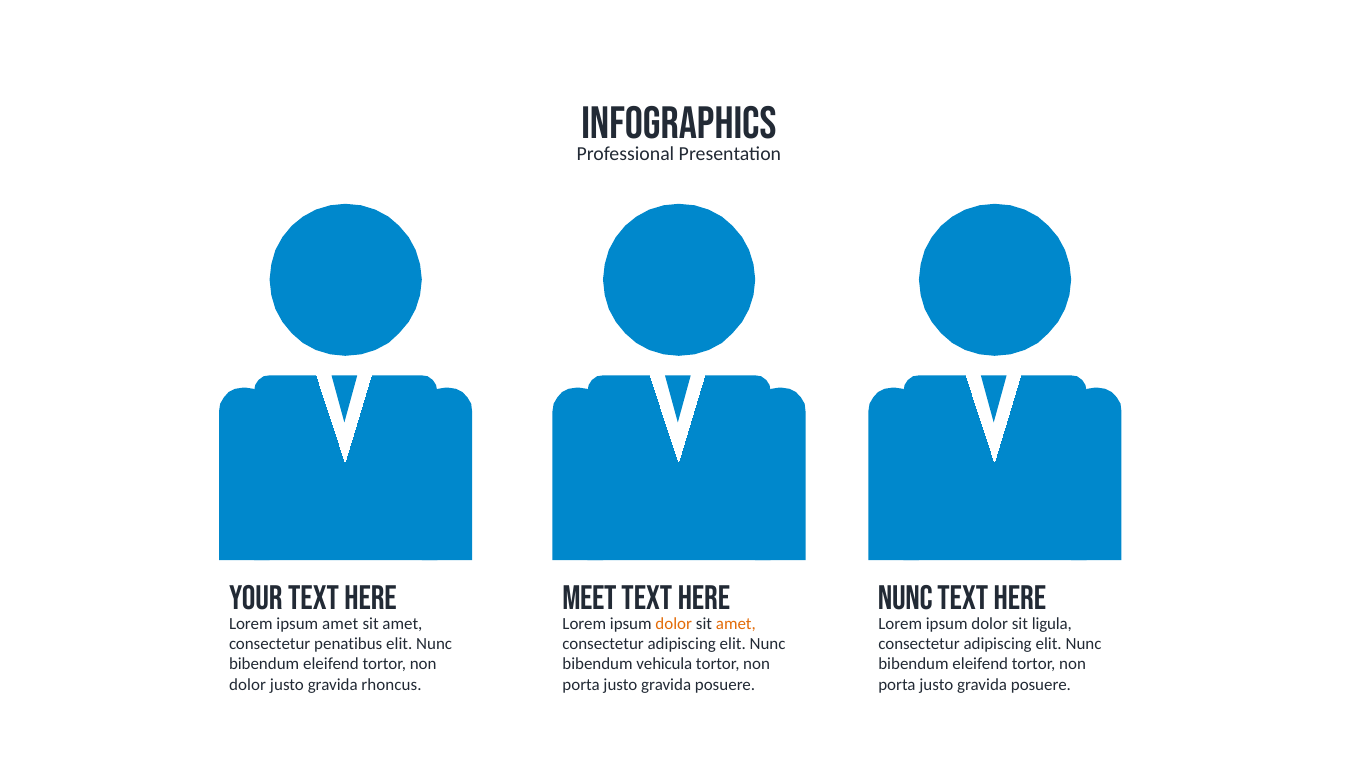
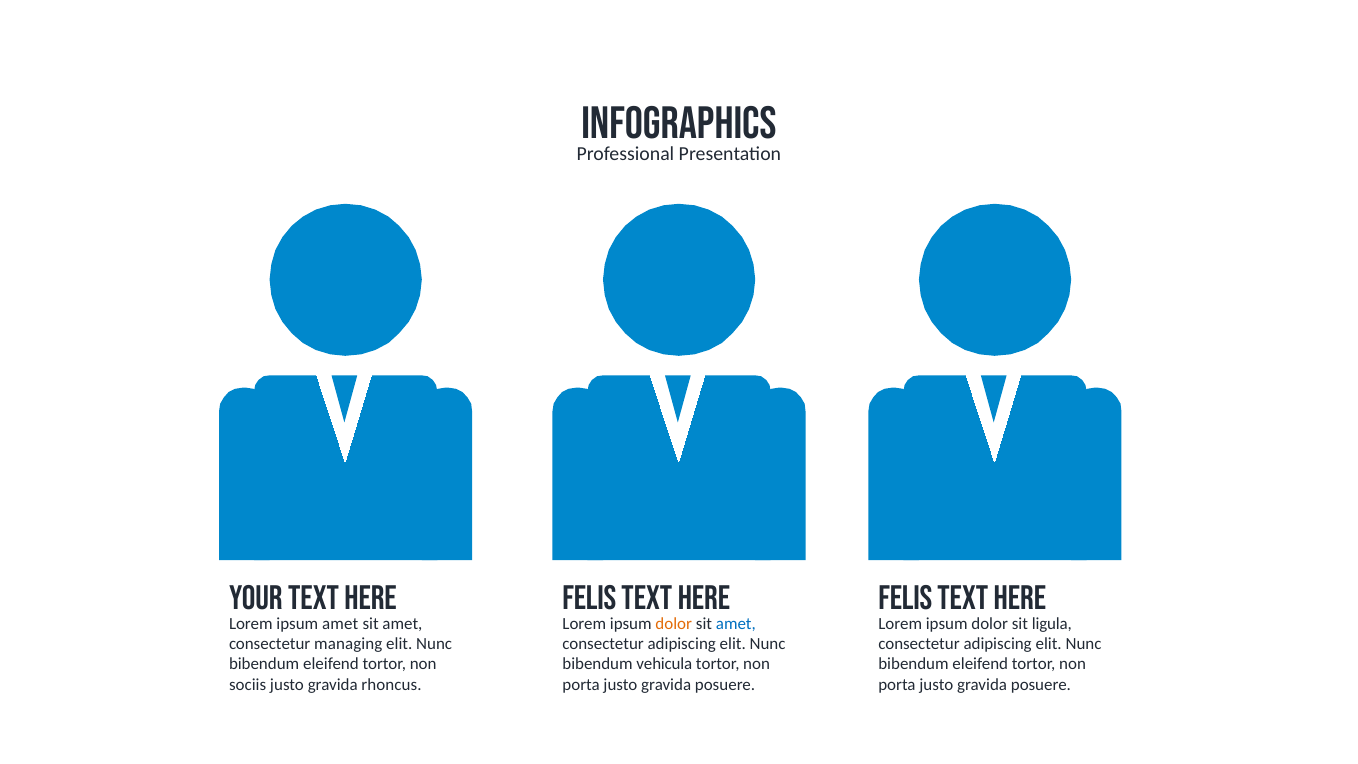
Meet at (589, 598): Meet -> Felis
Nunc at (905, 598): Nunc -> Felis
amet at (736, 624) colour: orange -> blue
penatibus: penatibus -> managing
dolor at (248, 685): dolor -> sociis
